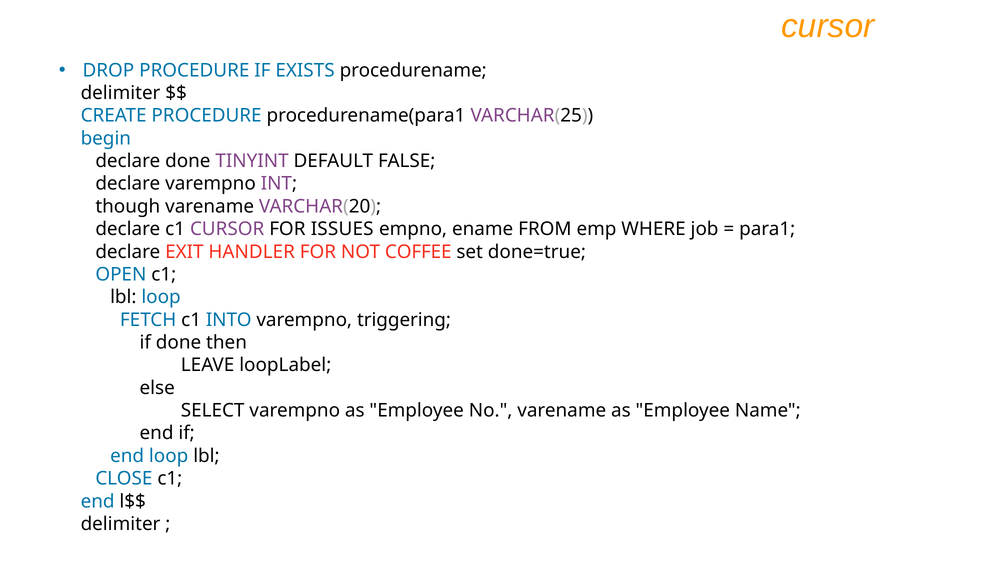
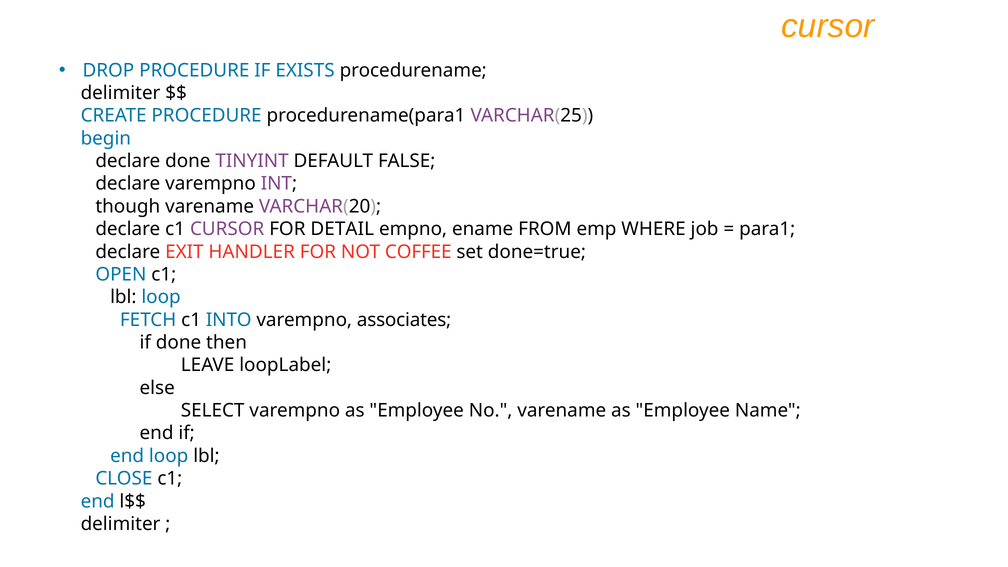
ISSUES: ISSUES -> DETAIL
triggering: triggering -> associates
